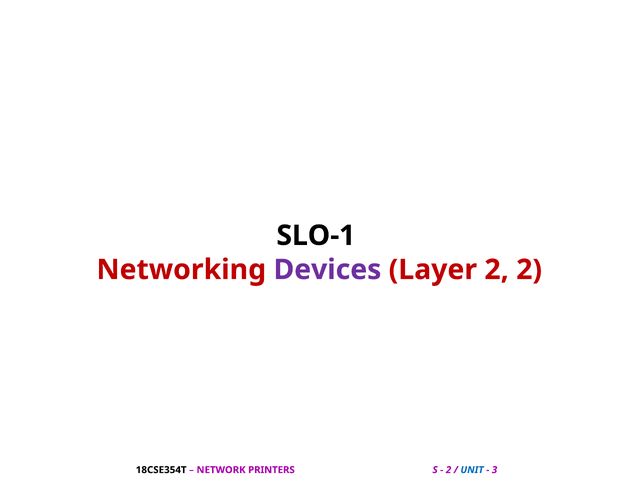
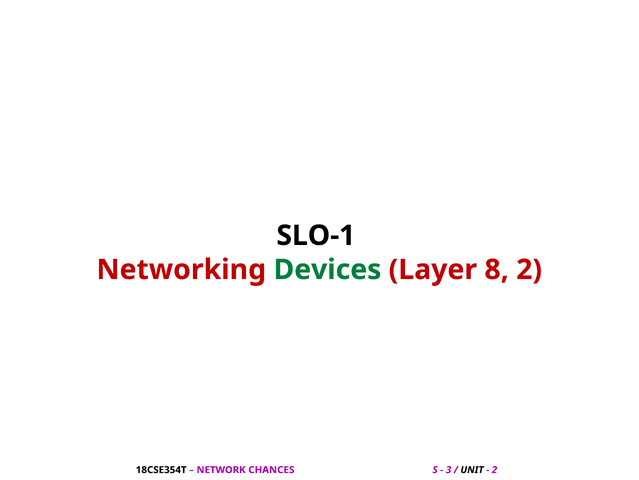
Devices colour: purple -> green
Layer 2: 2 -> 8
PRINTERS: PRINTERS -> CHANCES
2 at (449, 469): 2 -> 3
UNIT colour: blue -> black
3 at (495, 469): 3 -> 2
